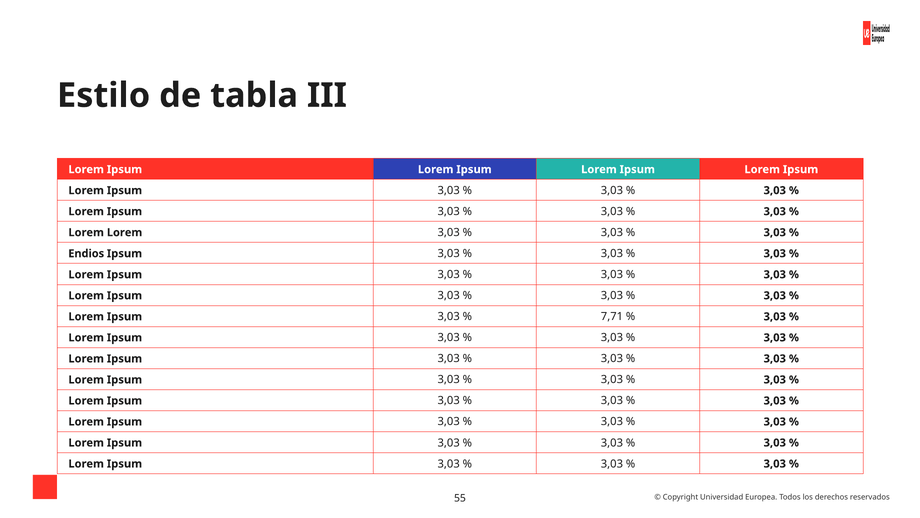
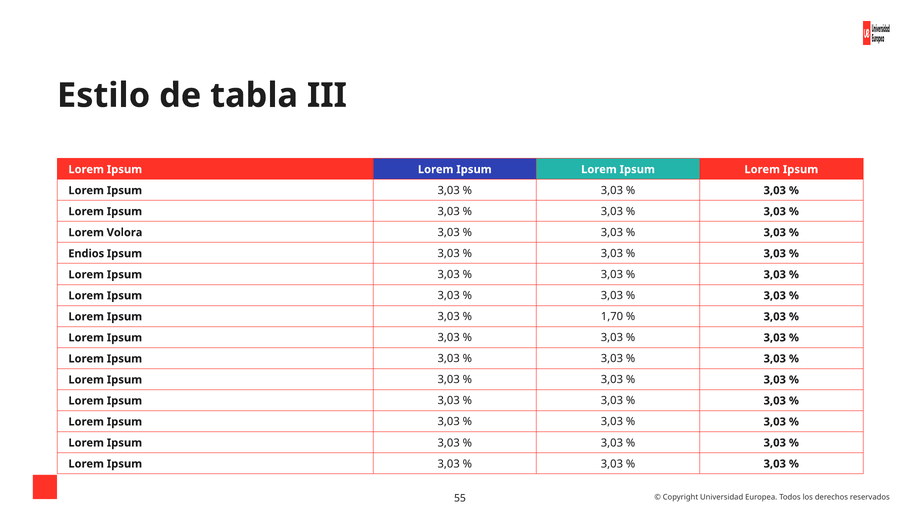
Lorem Lorem: Lorem -> Volora
7,71: 7,71 -> 1,70
